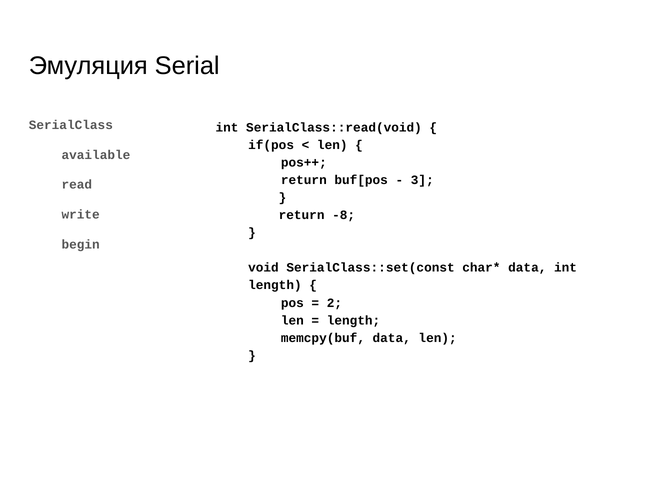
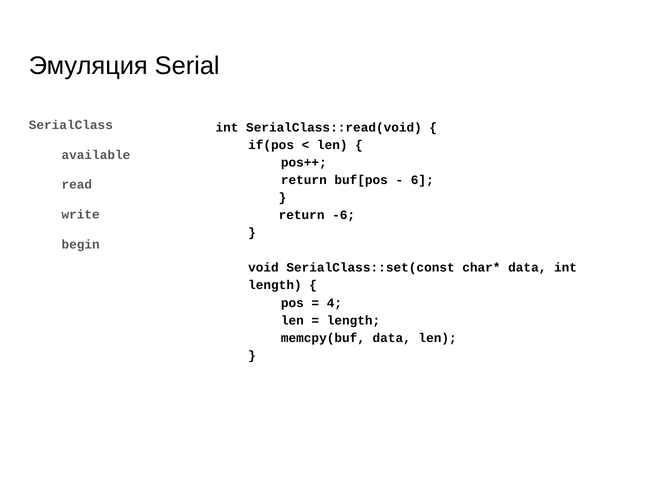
3: 3 -> 6
-8: -8 -> -6
2: 2 -> 4
